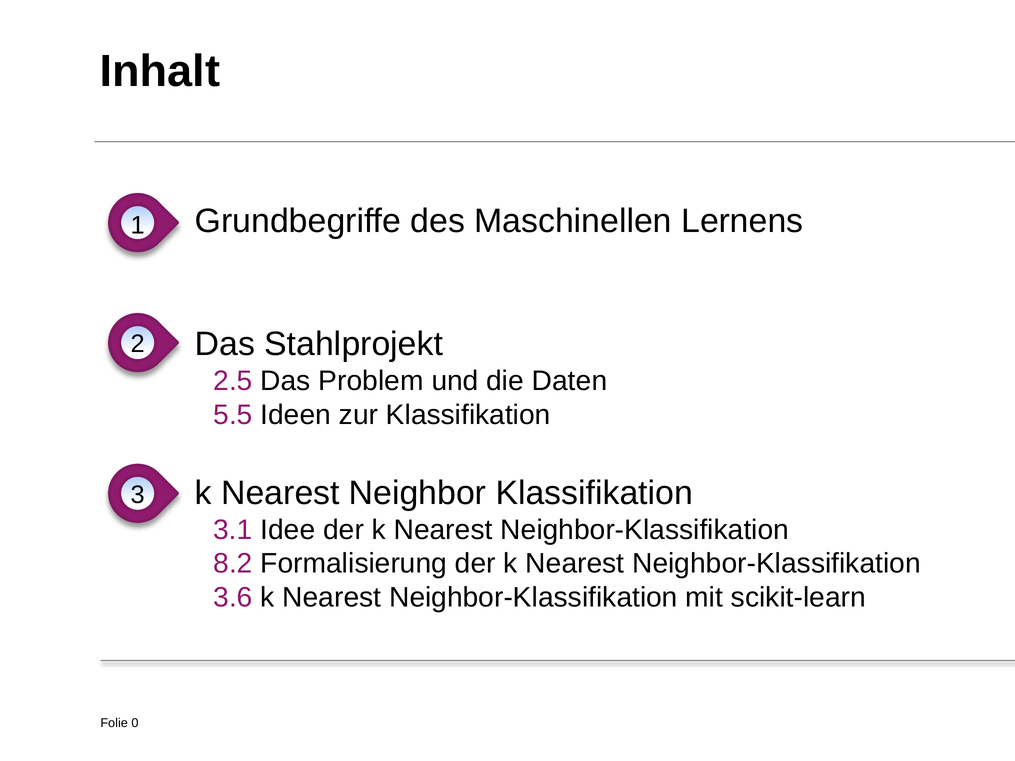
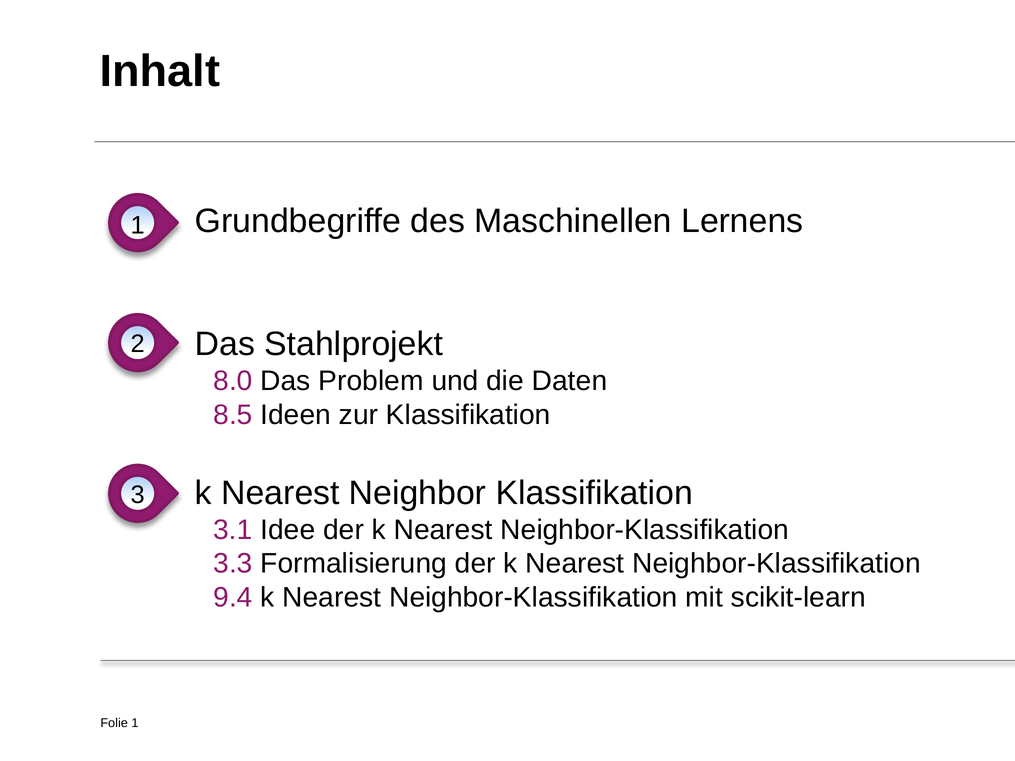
2.5: 2.5 -> 8.0
5.5: 5.5 -> 8.5
8.2: 8.2 -> 3.3
3.6: 3.6 -> 9.4
Folie 0: 0 -> 1
